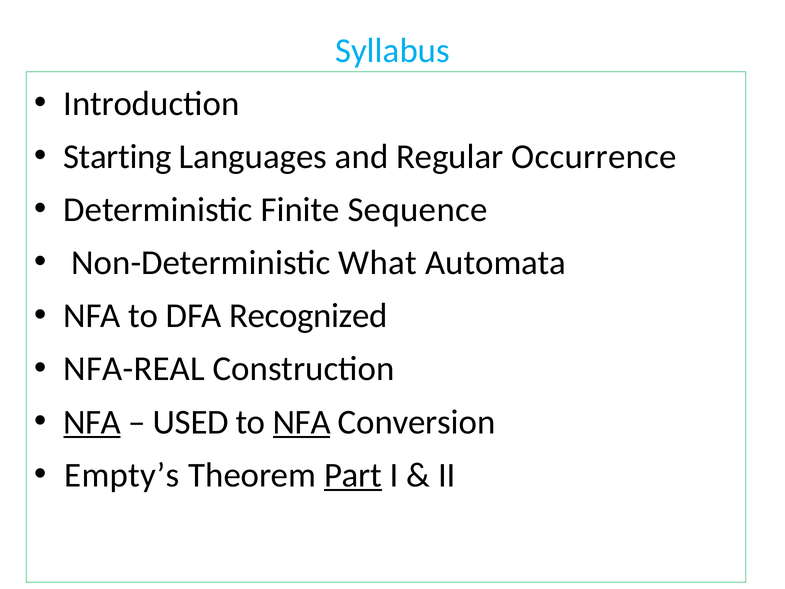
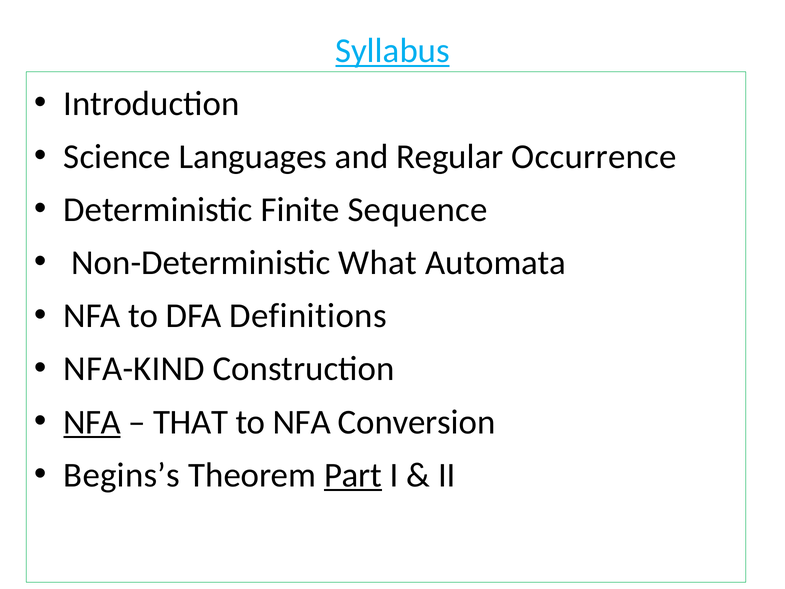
Syllabus underline: none -> present
Starting: Starting -> Science
Recognized: Recognized -> Definitions
NFA-REAL: NFA-REAL -> NFA-KIND
USED: USED -> THAT
NFA at (302, 422) underline: present -> none
Empty’s: Empty’s -> Begins’s
